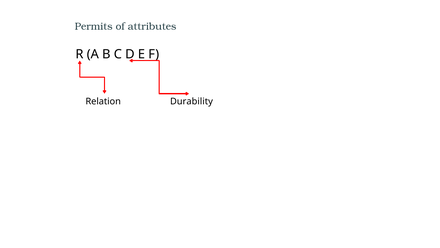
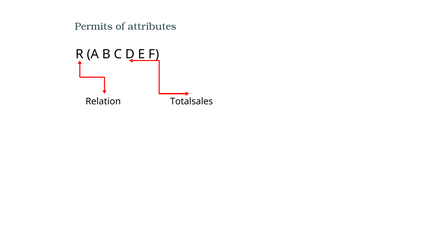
Durability: Durability -> Totalsales
